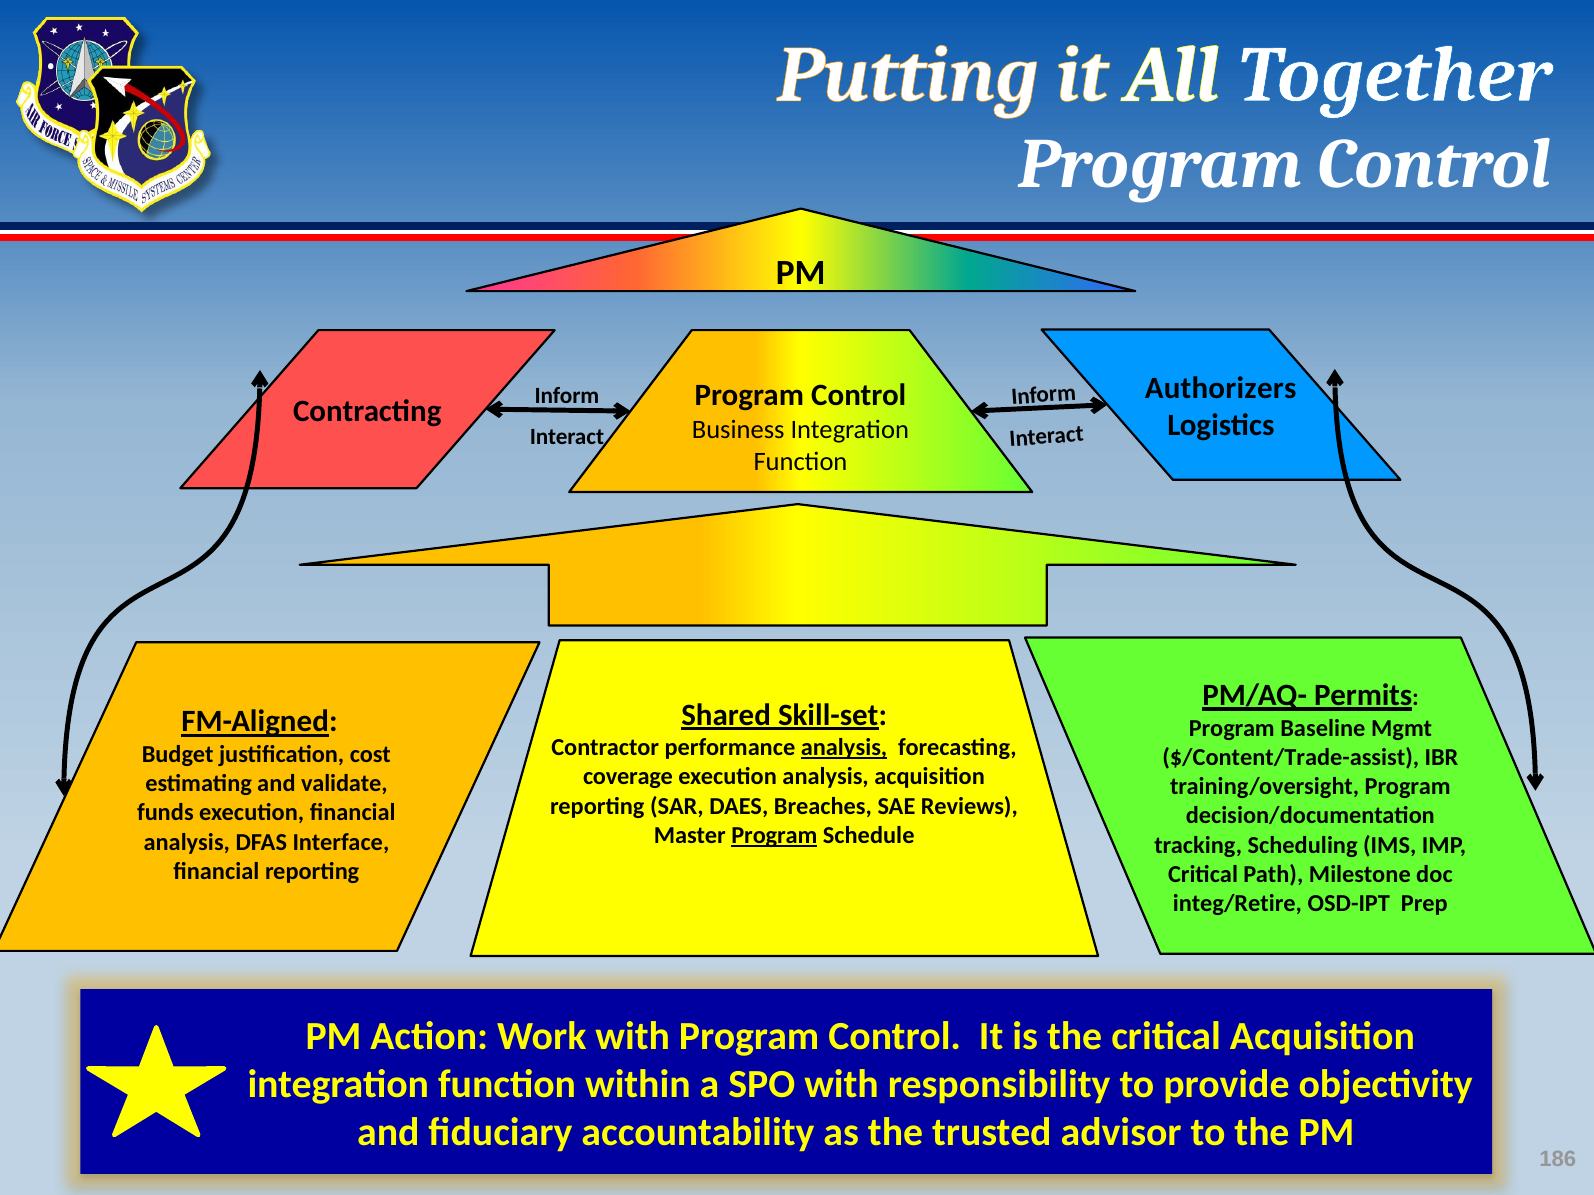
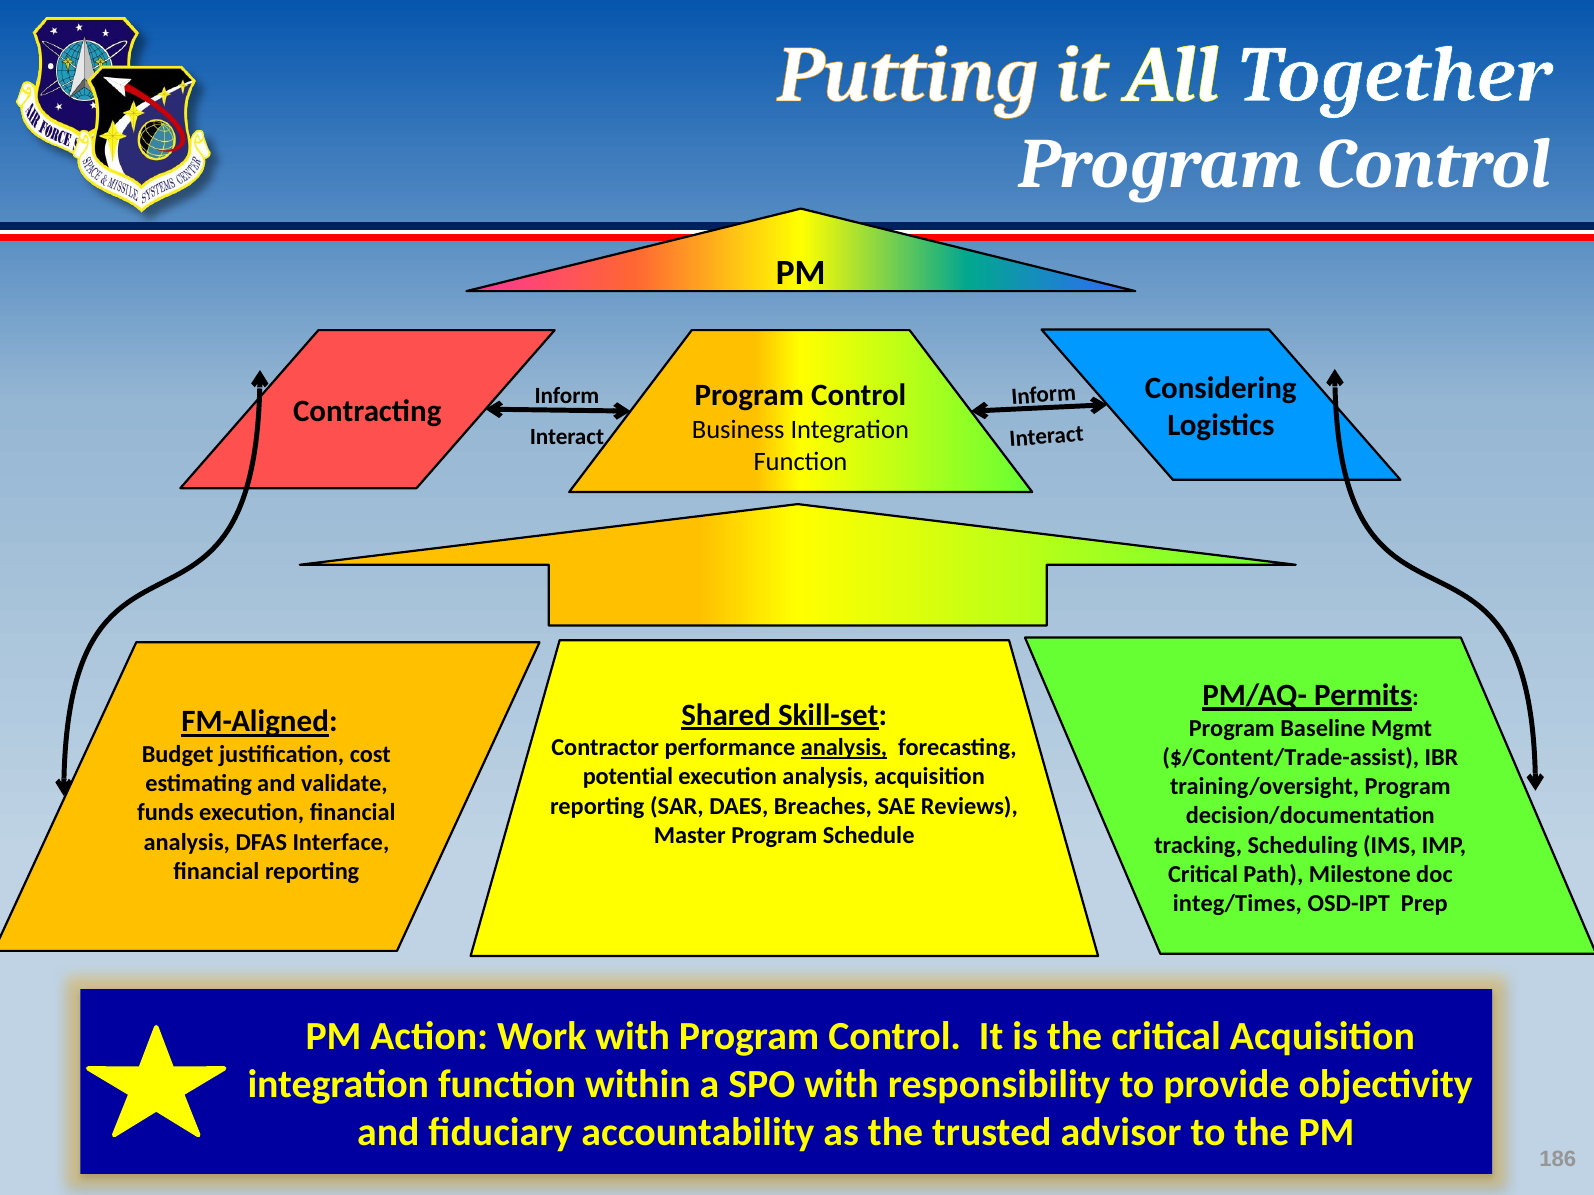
Authorizers: Authorizers -> Considering
coverage: coverage -> potential
Program at (774, 836) underline: present -> none
integ/Retire: integ/Retire -> integ/Times
